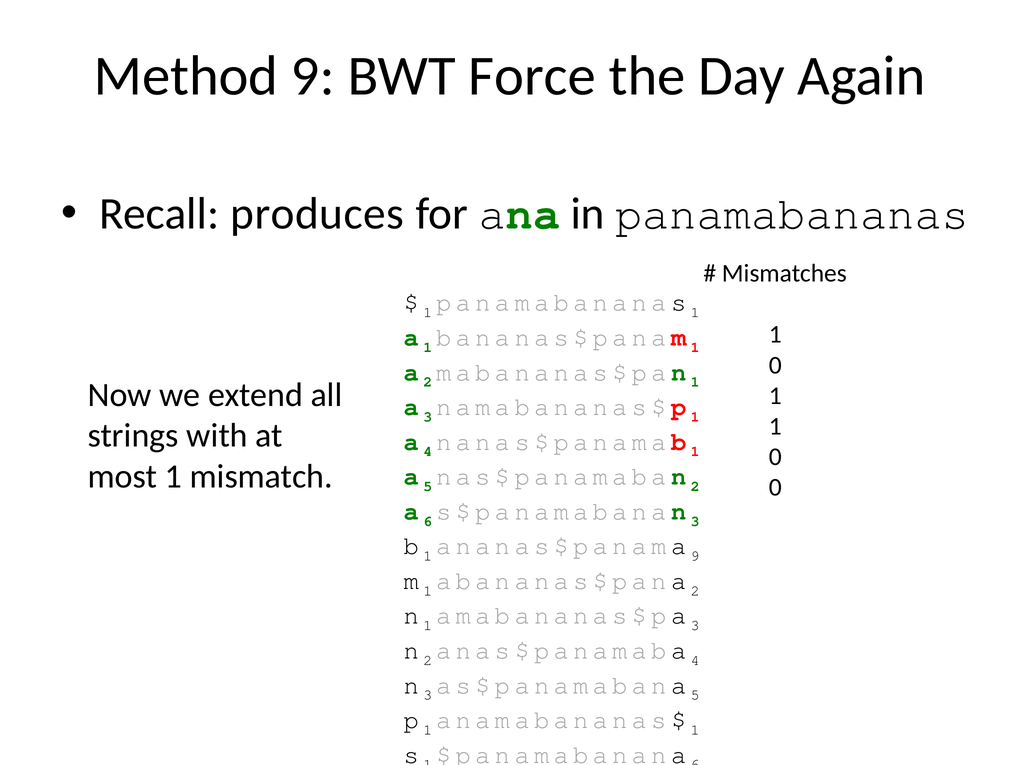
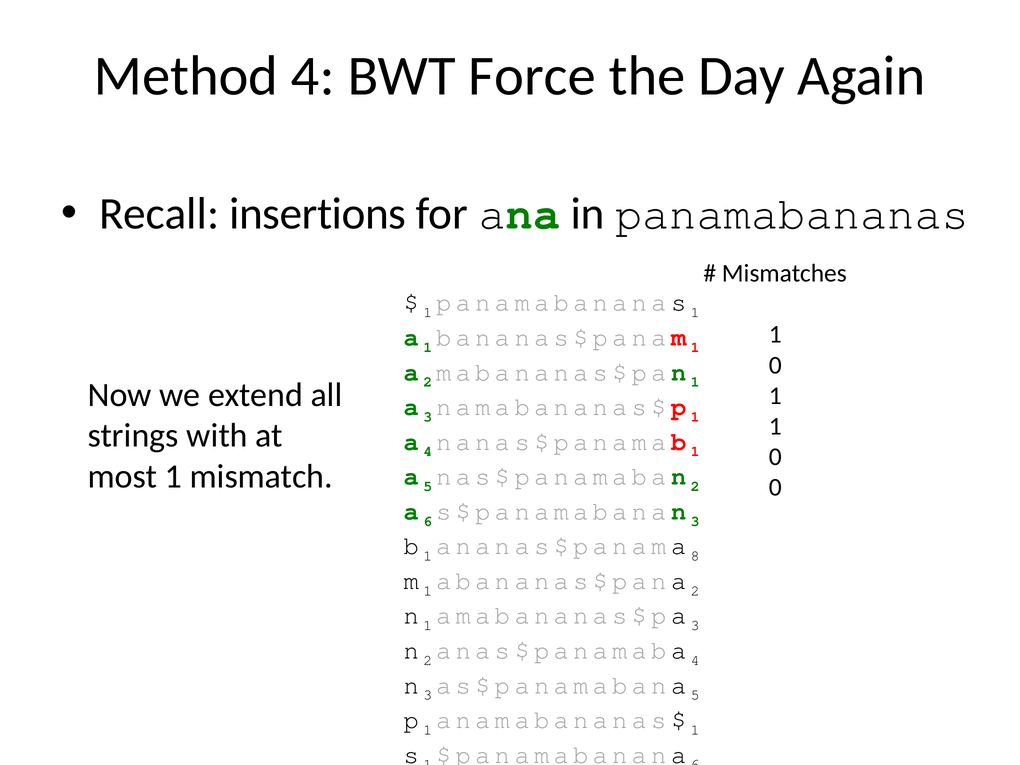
Method 9: 9 -> 4
produces: produces -> insertions
9 at (695, 556): 9 -> 8
